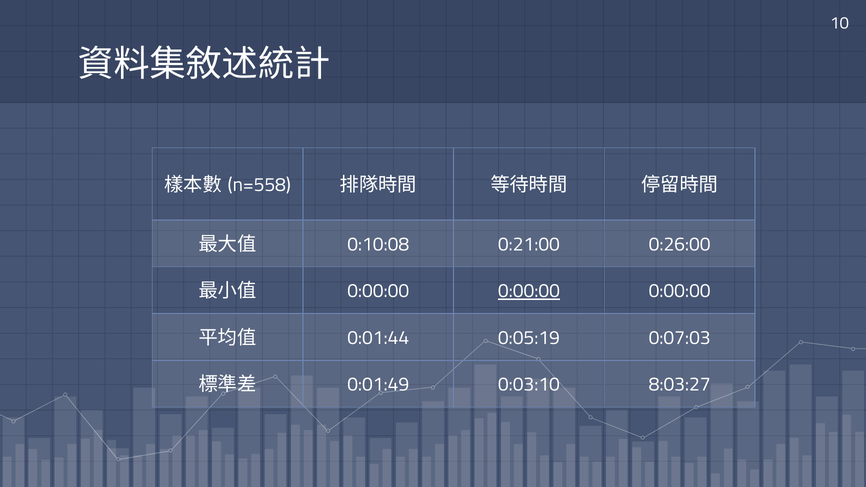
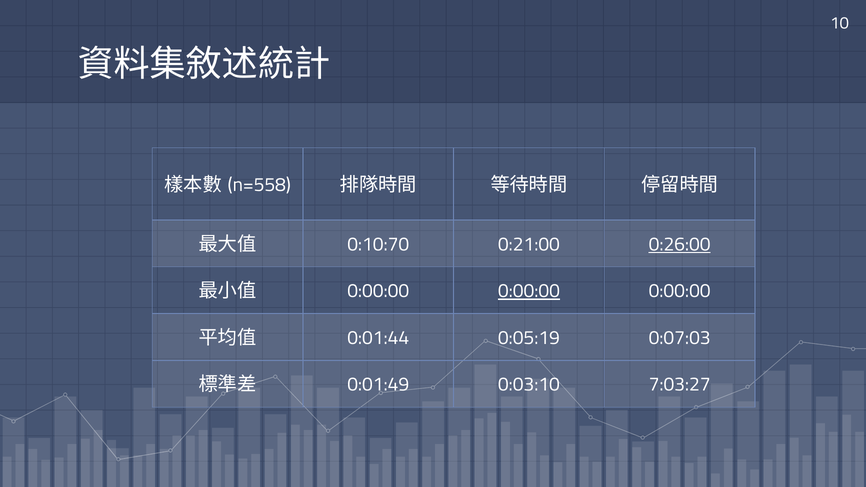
0:10:08: 0:10:08 -> 0:10:70
0:26:00 underline: none -> present
8:03:27: 8:03:27 -> 7:03:27
